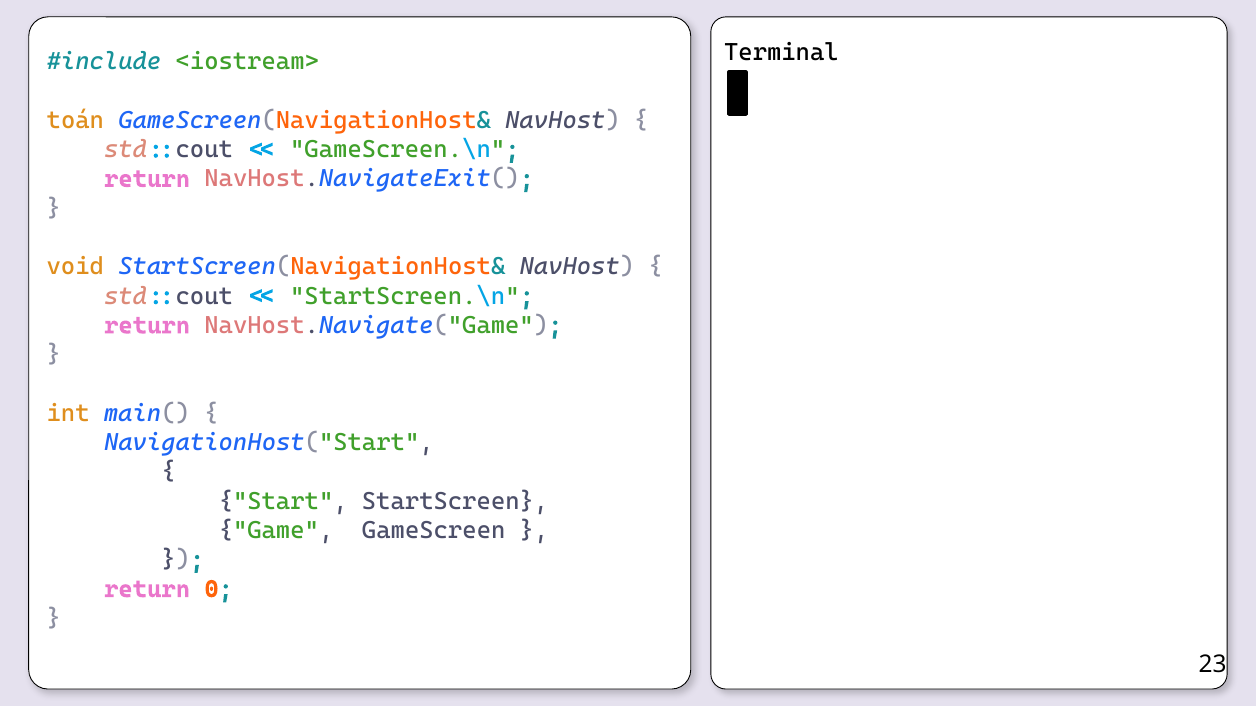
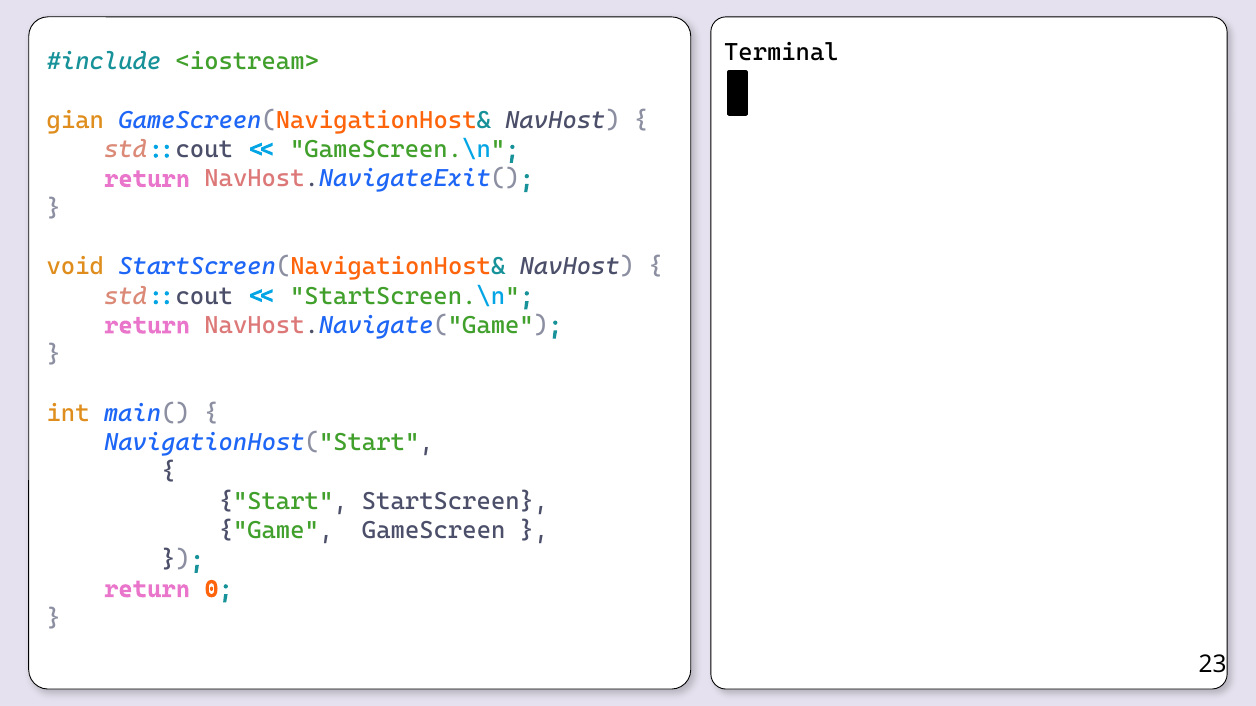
toán: toán -> gian
